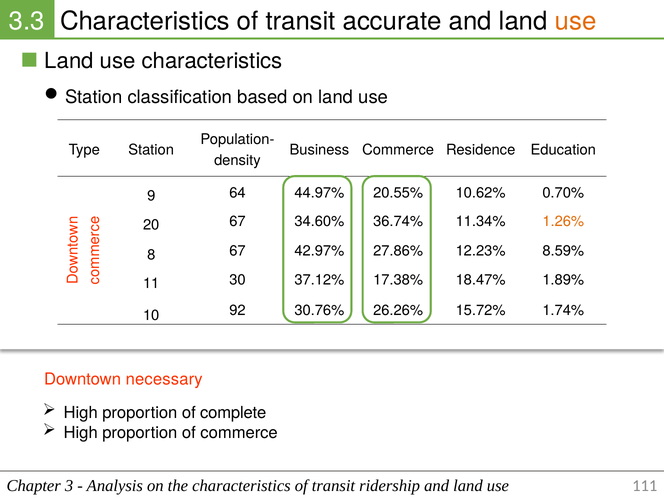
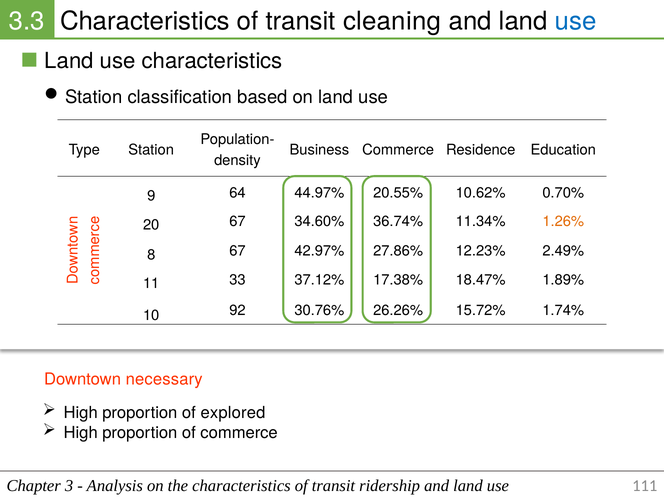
accurate: accurate -> cleaning
use at (576, 21) colour: orange -> blue
8.59%: 8.59% -> 2.49%
30: 30 -> 33
complete: complete -> explored
